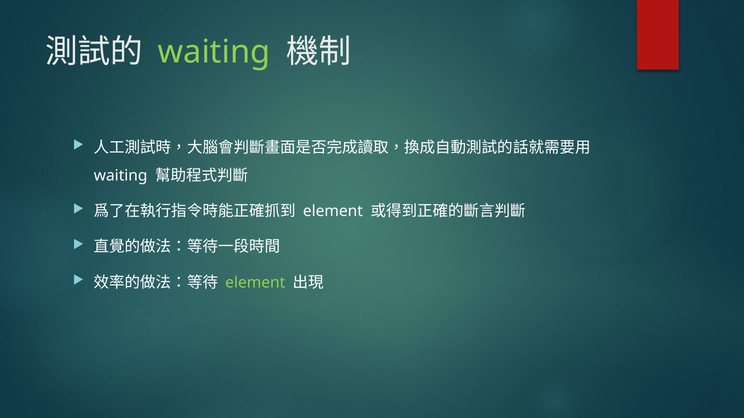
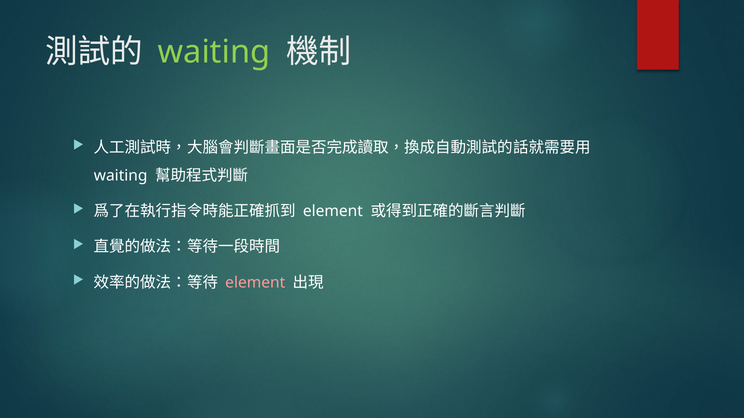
element at (255, 283) colour: light green -> pink
